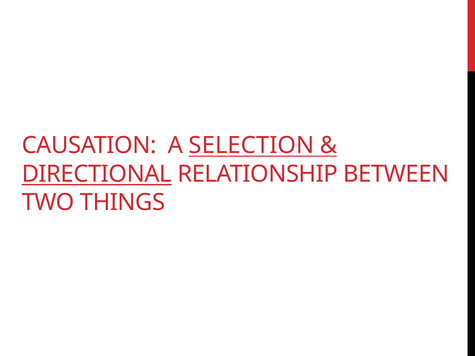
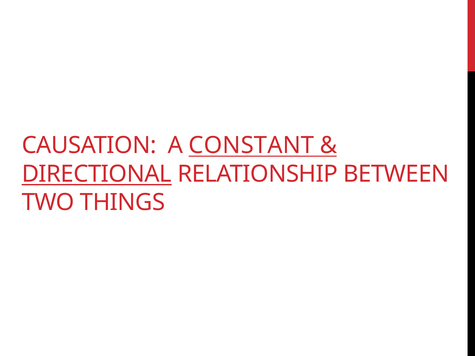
SELECTION: SELECTION -> CONSTANT
